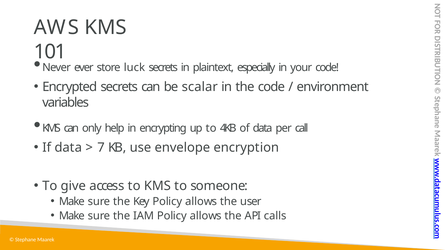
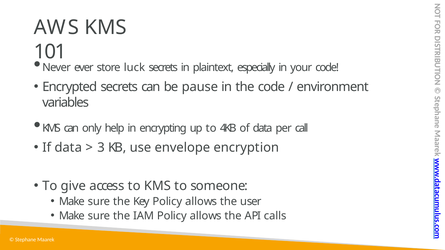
scalar: scalar -> pause
7: 7 -> 3
